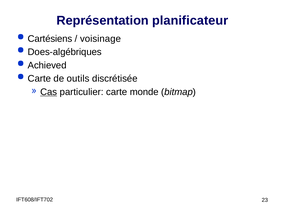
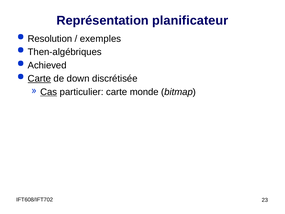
Cartésiens: Cartésiens -> Resolution
voisinage: voisinage -> exemples
Does-algébriques: Does-algébriques -> Then-algébriques
Carte at (39, 79) underline: none -> present
outils: outils -> down
